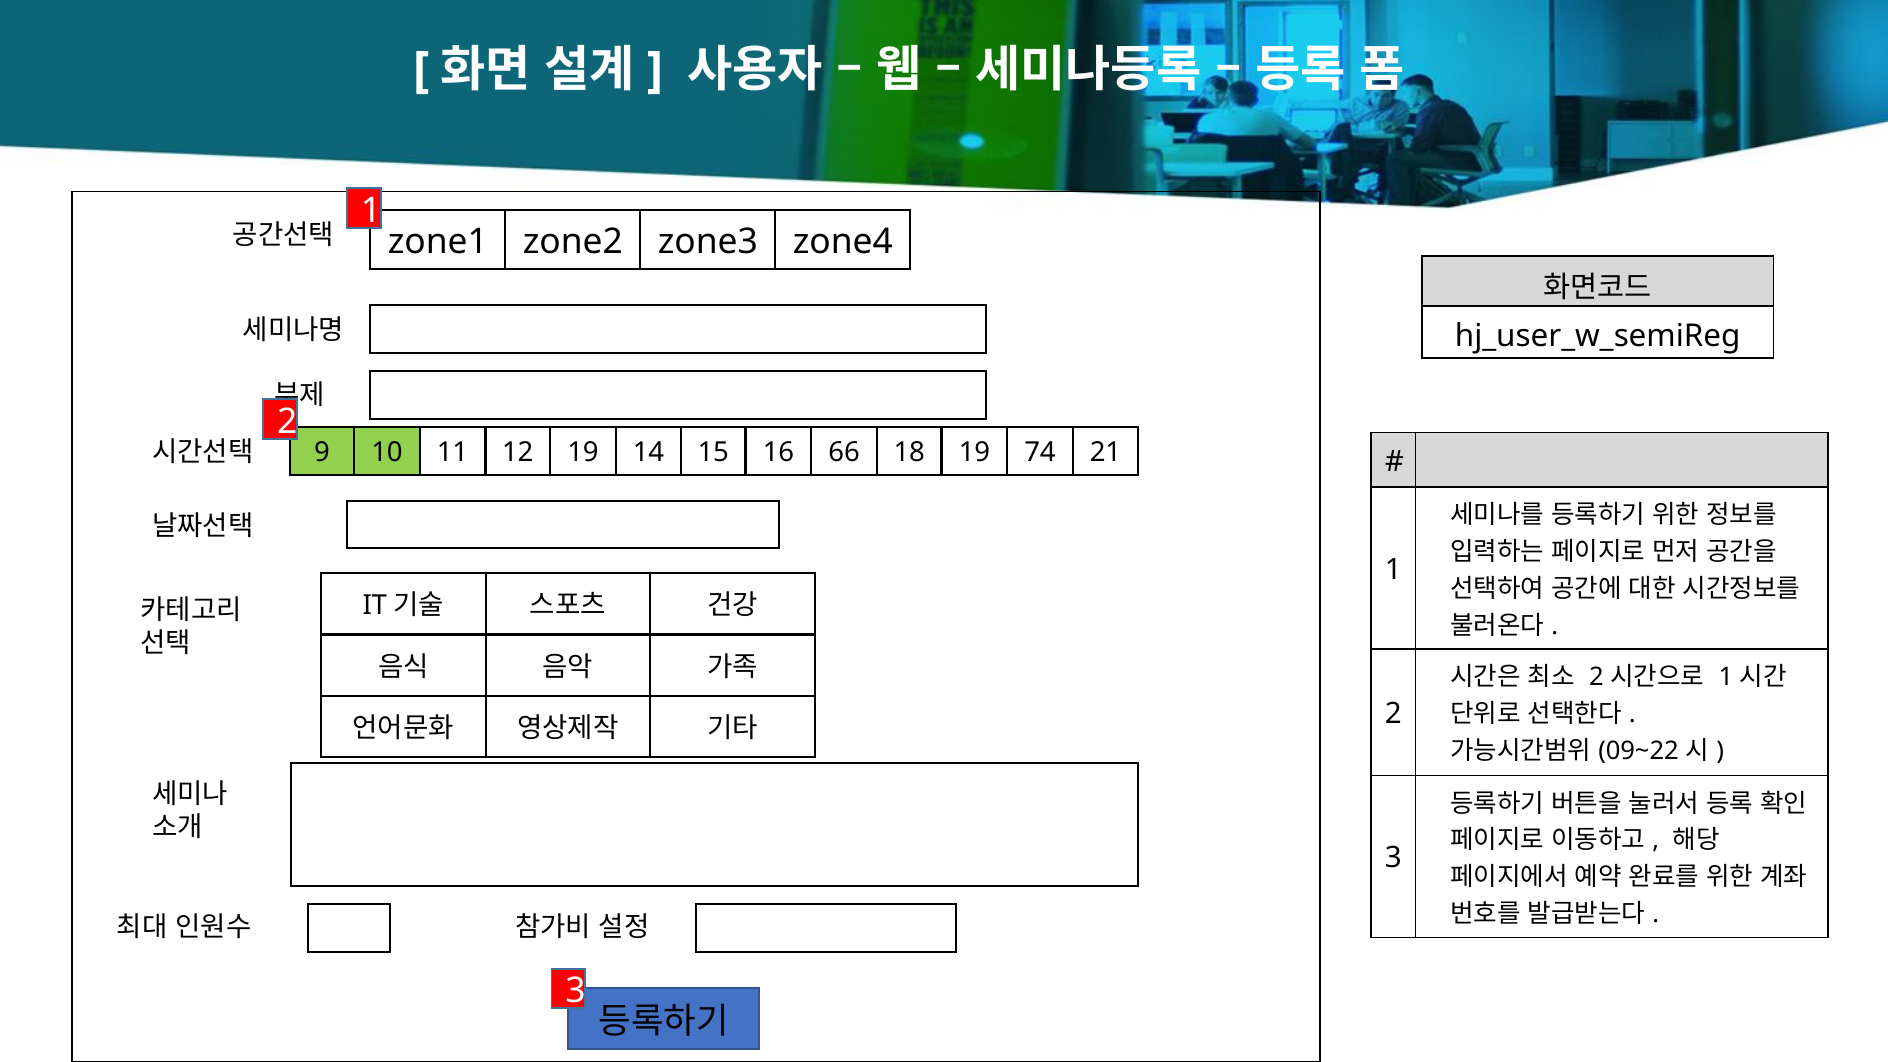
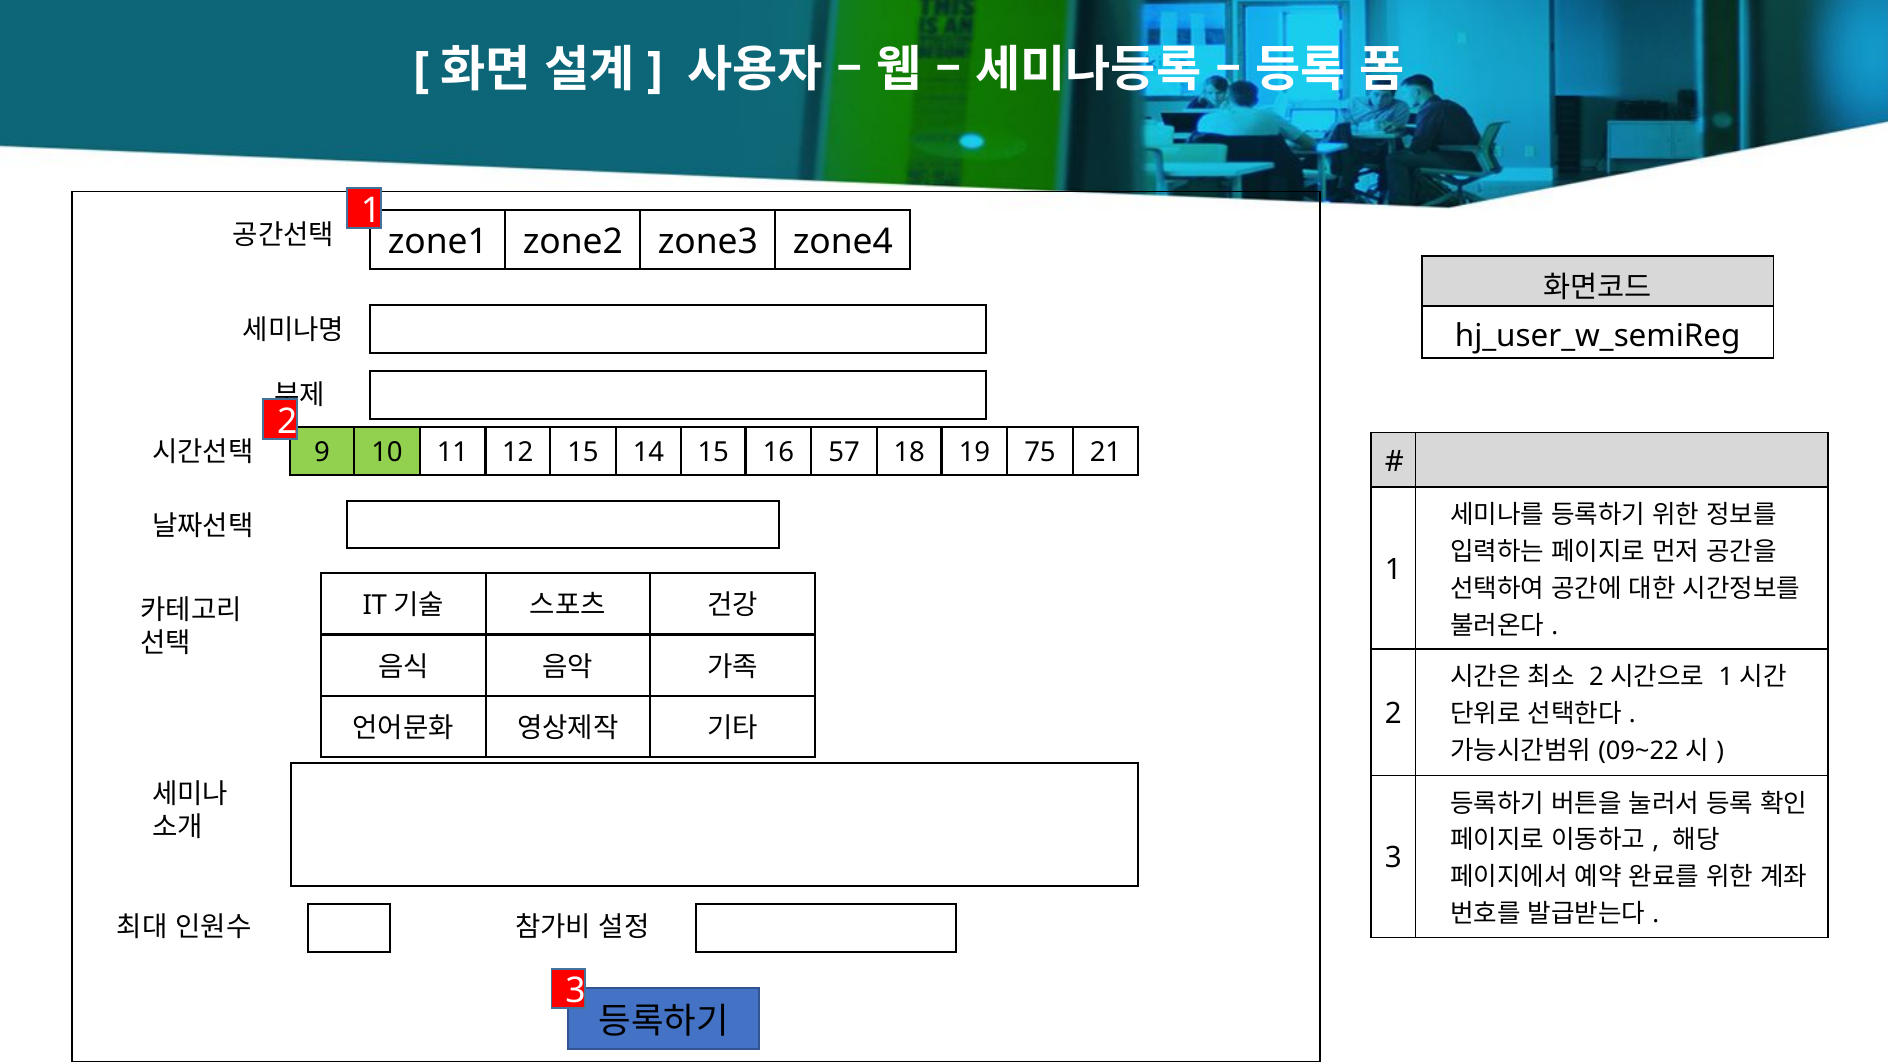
12 19: 19 -> 15
66: 66 -> 57
74: 74 -> 75
